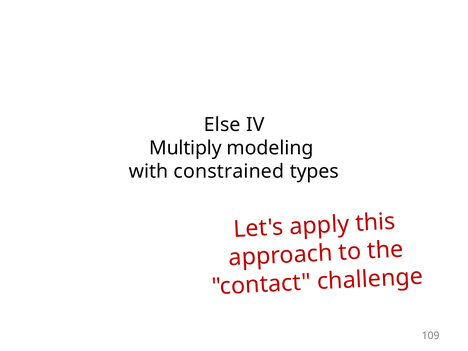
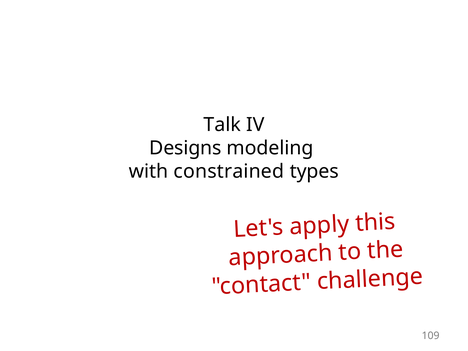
Else: Else -> Talk
Multiply: Multiply -> Designs
